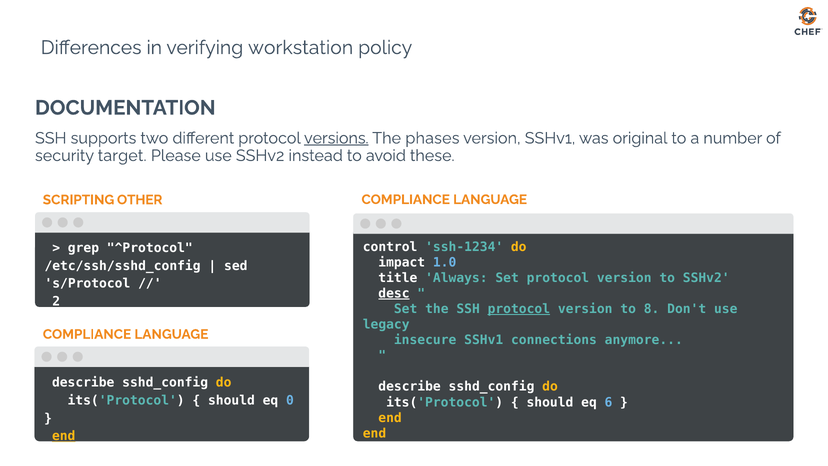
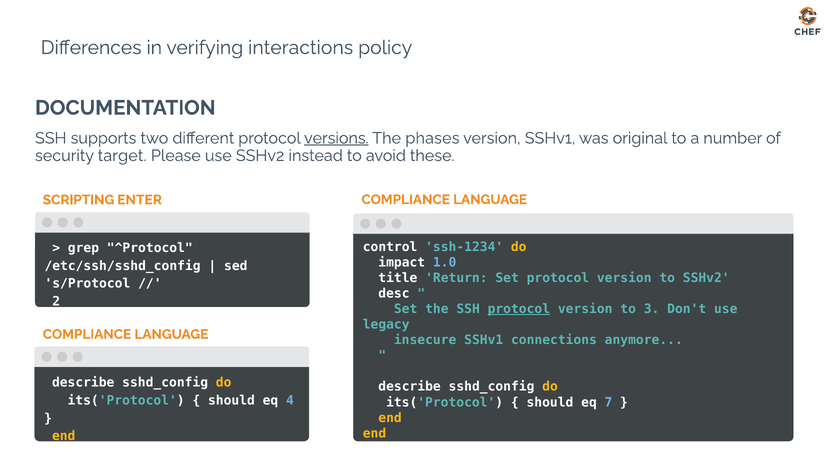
workstation: workstation -> interactions
OTHER: OTHER -> ENTER
Always: Always -> Return
desc underline: present -> none
8: 8 -> 3
0: 0 -> 4
6: 6 -> 7
end at (64, 436) underline: present -> none
